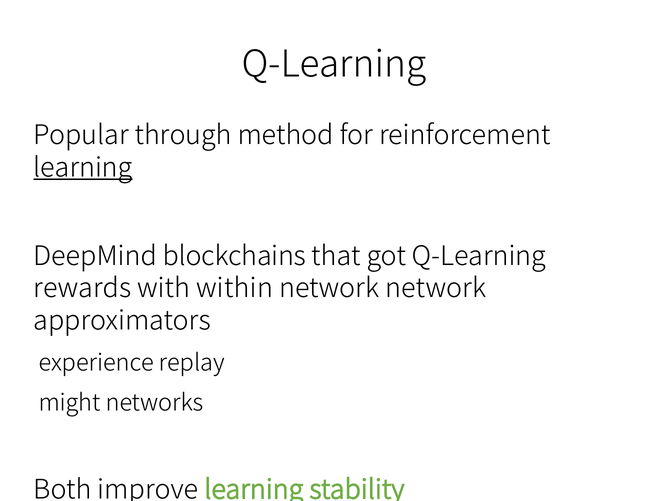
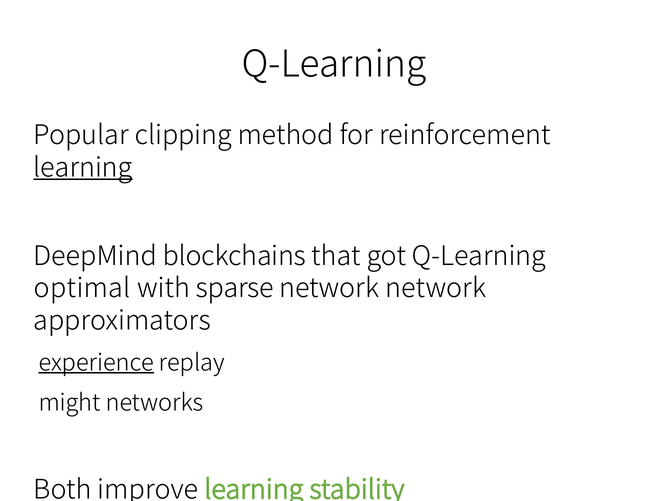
through: through -> clipping
rewards: rewards -> optimal
within: within -> sparse
experience underline: none -> present
